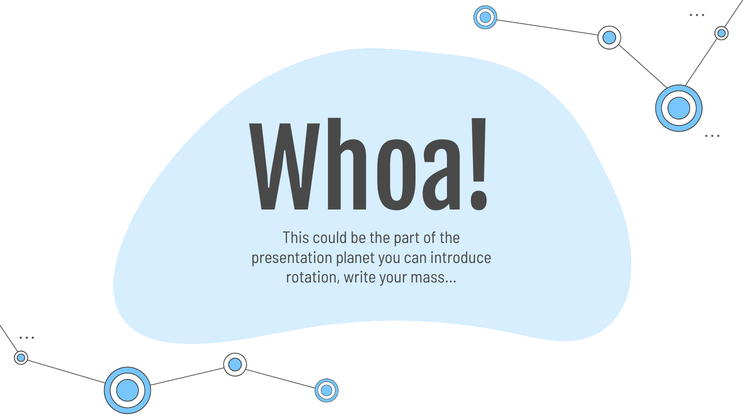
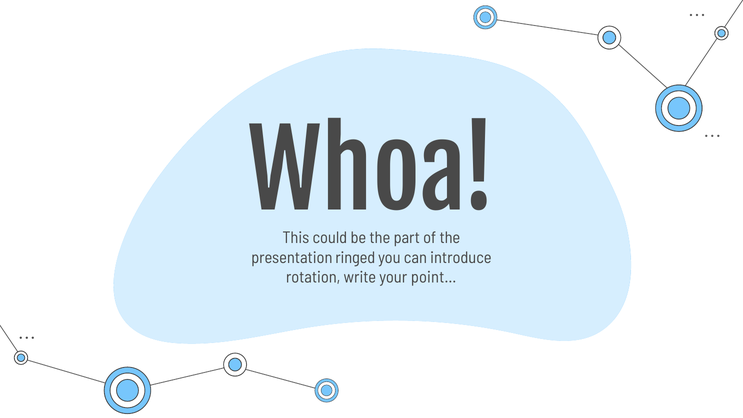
planet: planet -> ringed
mass…: mass… -> point…
